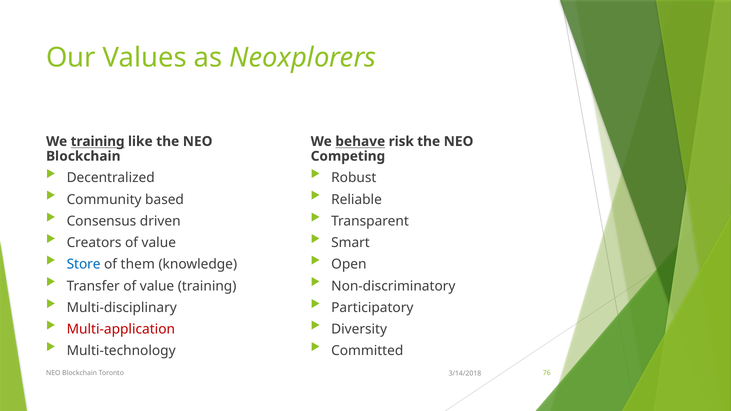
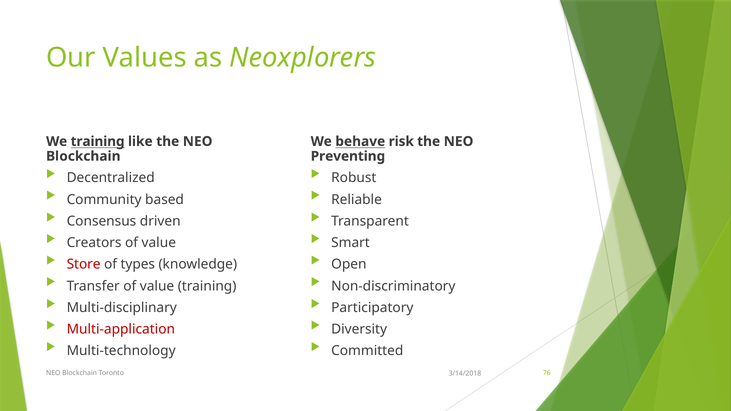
Competing: Competing -> Preventing
Store colour: blue -> red
them: them -> types
